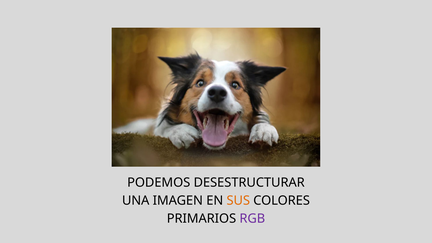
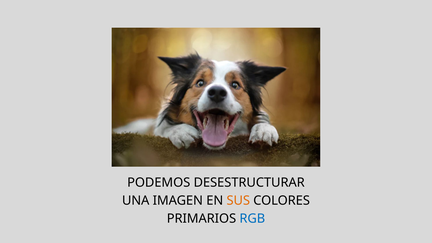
RGB colour: purple -> blue
